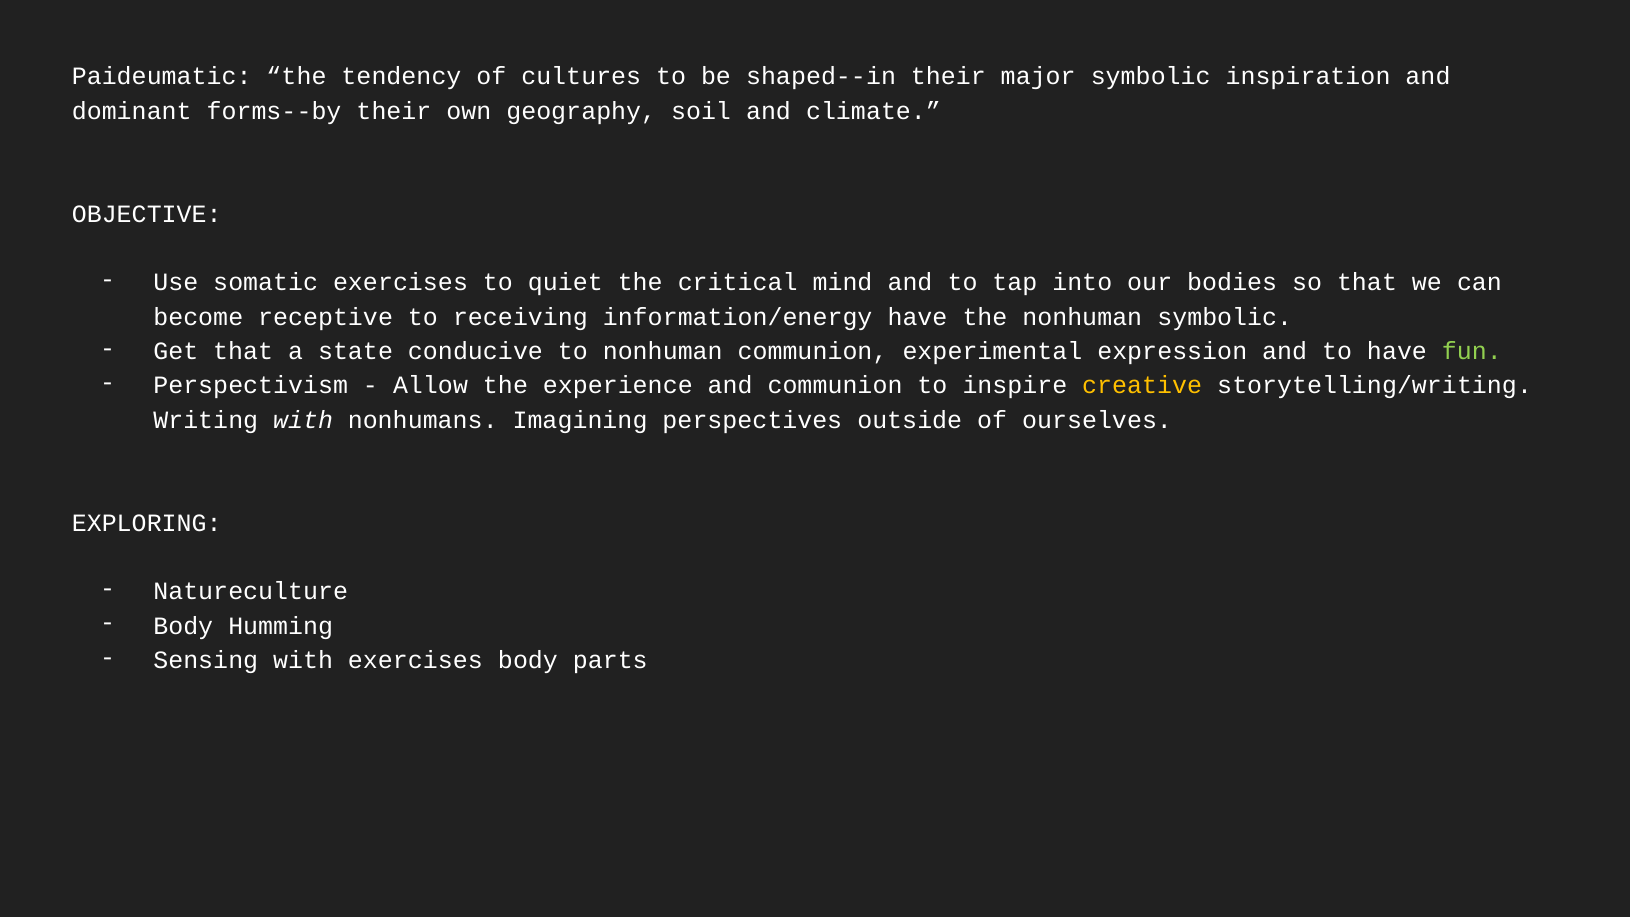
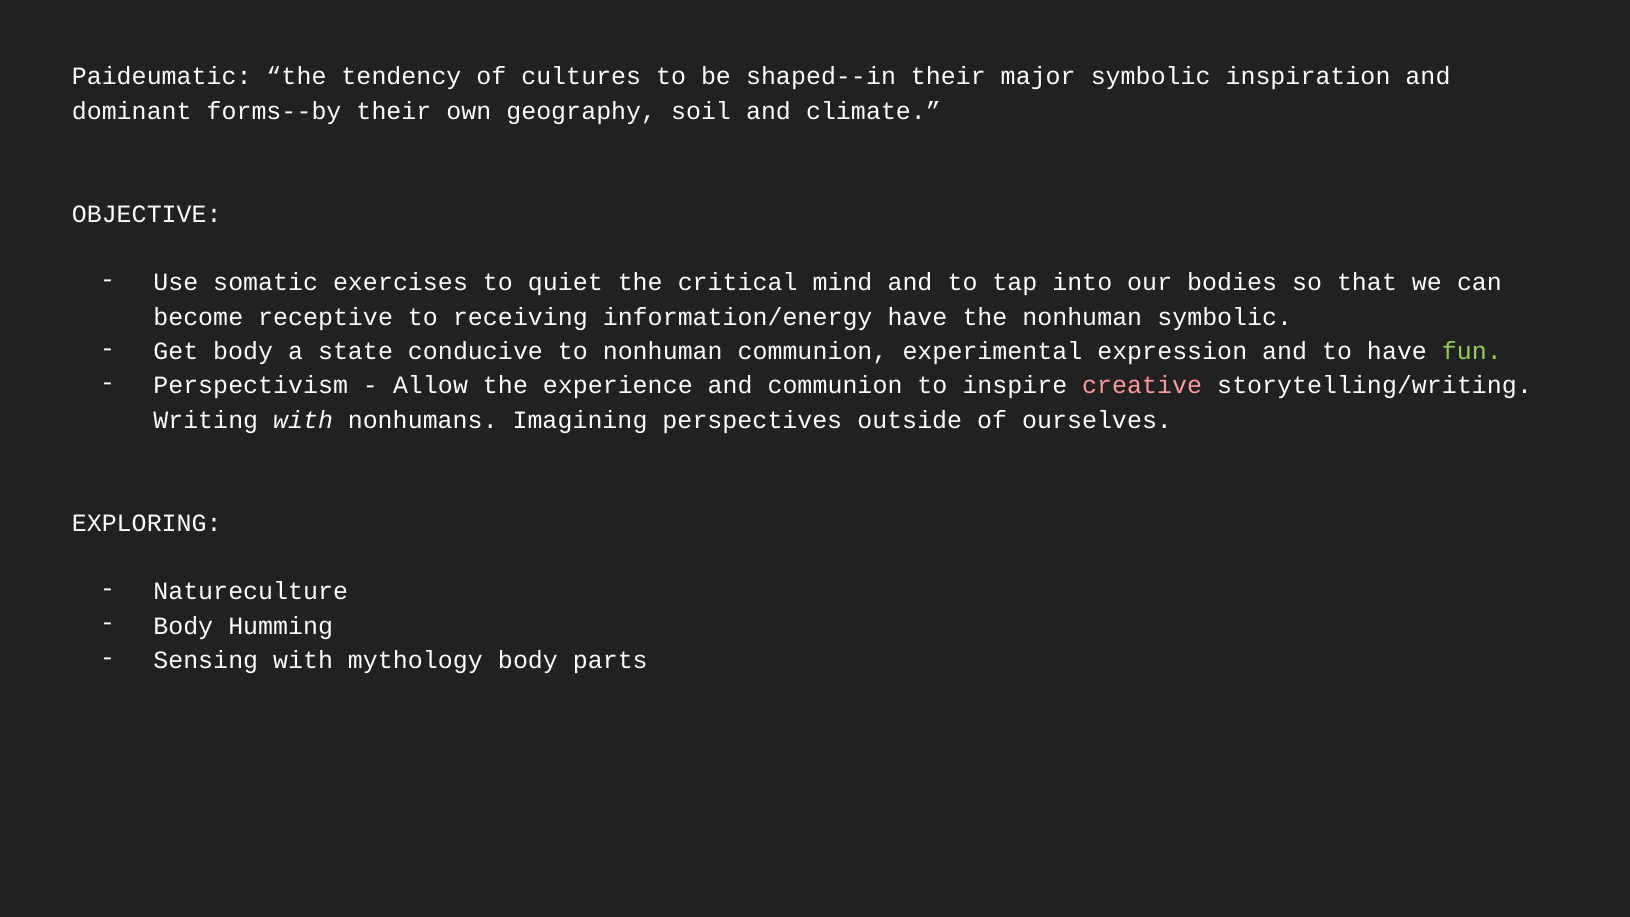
Get that: that -> body
creative colour: yellow -> pink
with exercises: exercises -> mythology
